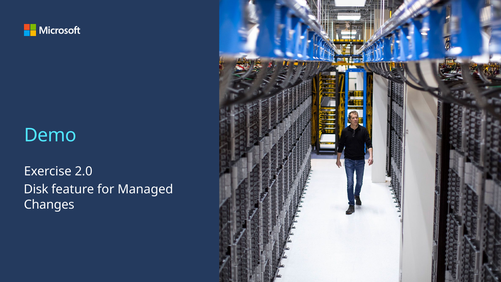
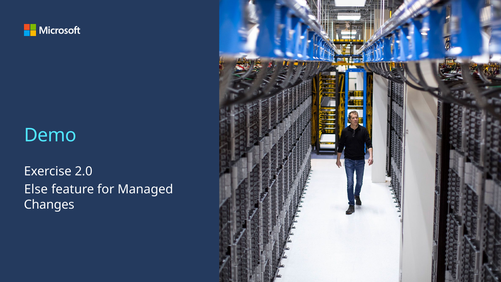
Disk: Disk -> Else
